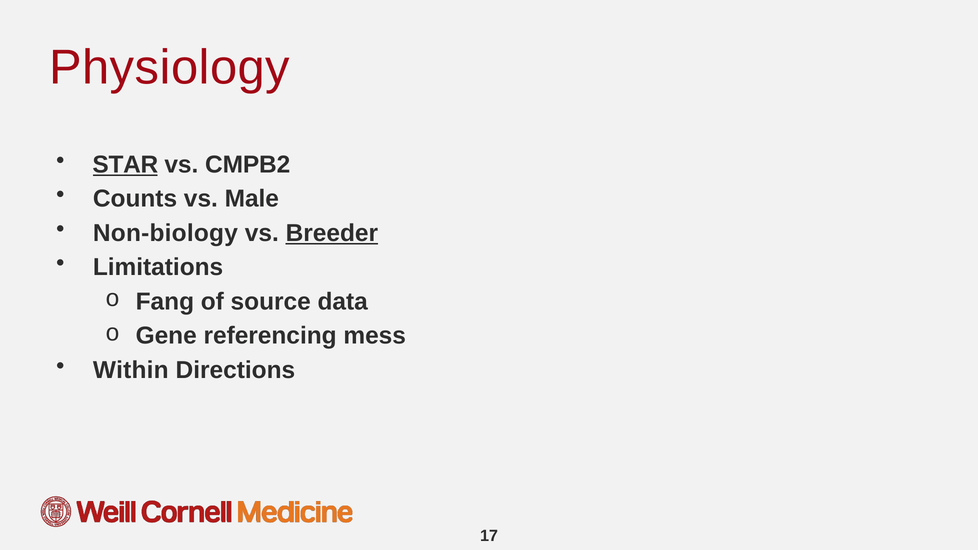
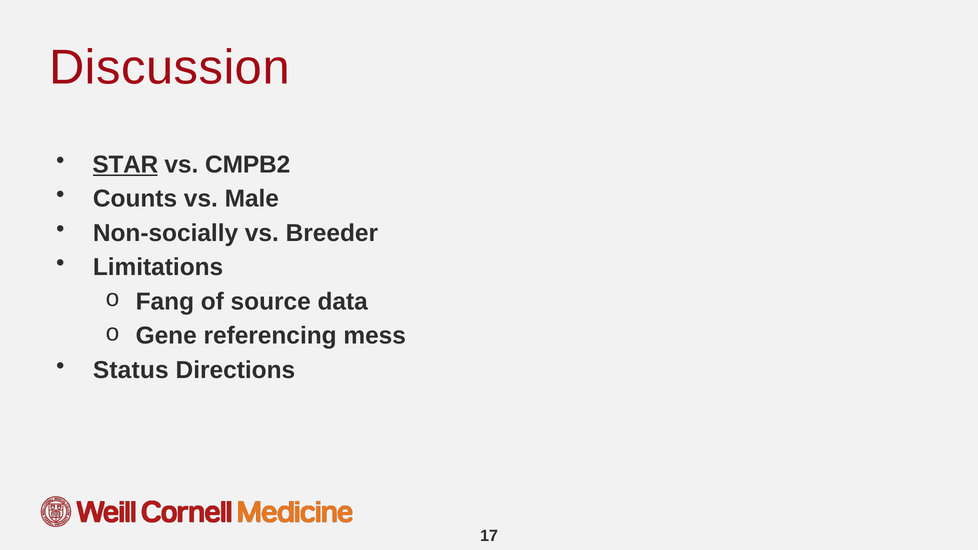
Physiology: Physiology -> Discussion
Non-biology: Non-biology -> Non-socially
Breeder underline: present -> none
Within: Within -> Status
